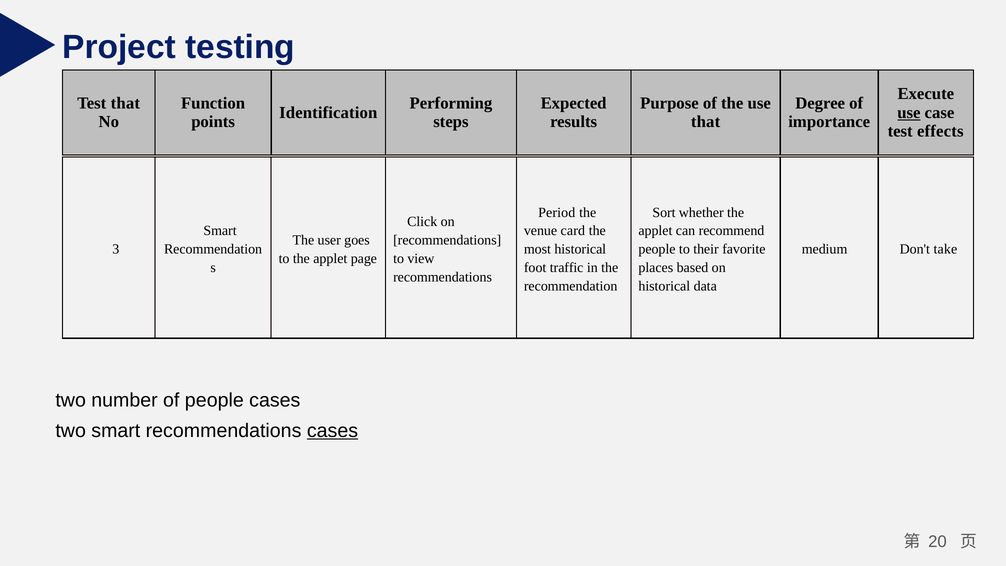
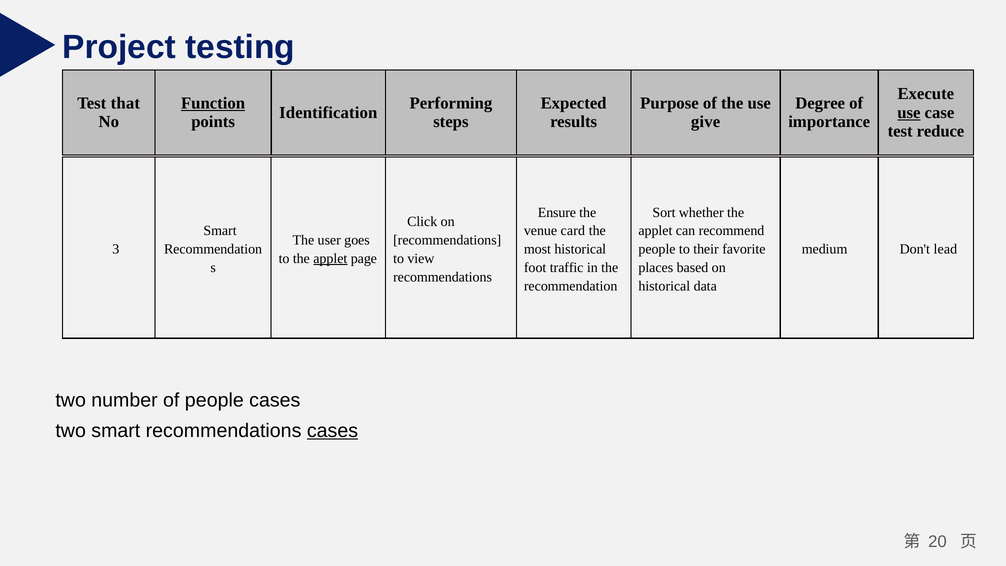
Function underline: none -> present
that at (706, 122): that -> give
effects: effects -> reduce
Period: Period -> Ensure
take: take -> lead
applet at (330, 258) underline: none -> present
